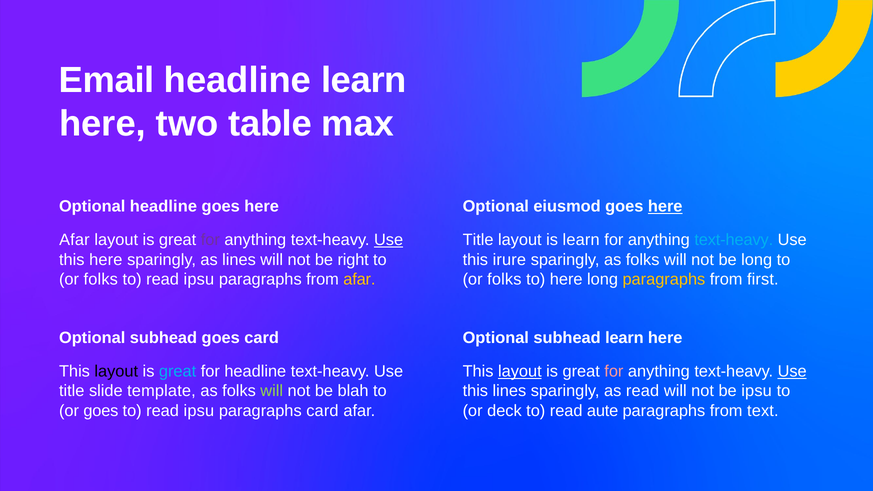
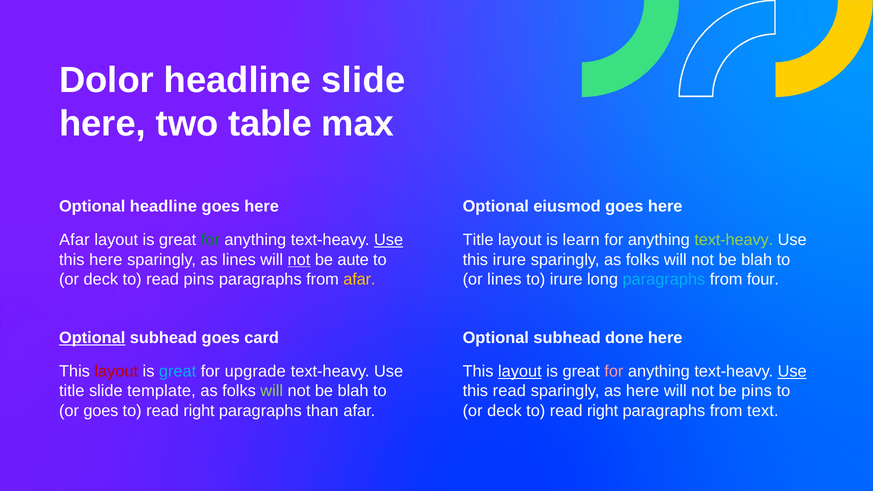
Email: Email -> Dolor
headline learn: learn -> slide
here at (665, 206) underline: present -> none
for at (210, 240) colour: purple -> green
text-heavy at (734, 240) colour: light blue -> light green
not at (299, 260) underline: none -> present
right: right -> aute
long at (757, 260): long -> blah
folks at (101, 279): folks -> deck
ipsu at (199, 279): ipsu -> pins
folks at (504, 279): folks -> lines
to here: here -> irure
paragraphs at (664, 279) colour: yellow -> light blue
first: first -> four
Optional at (92, 338) underline: none -> present
subhead learn: learn -> done
layout at (116, 371) colour: black -> red
for headline: headline -> upgrade
this lines: lines -> read
as read: read -> here
be ipsu: ipsu -> pins
ipsu at (199, 411): ipsu -> right
paragraphs card: card -> than
aute at (603, 411): aute -> right
